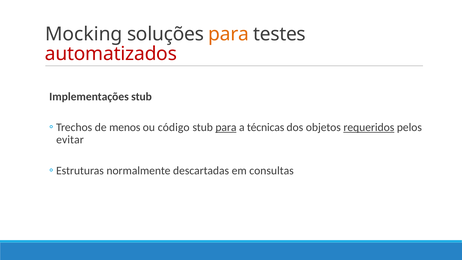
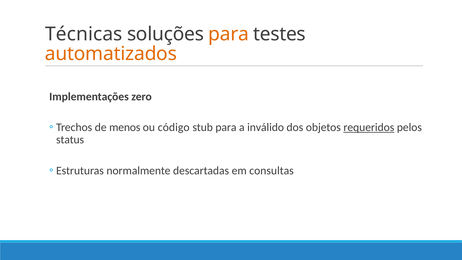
Mocking: Mocking -> Técnicas
automatizados colour: red -> orange
Implementações stub: stub -> zero
para at (226, 127) underline: present -> none
técnicas: técnicas -> inválido
evitar: evitar -> status
